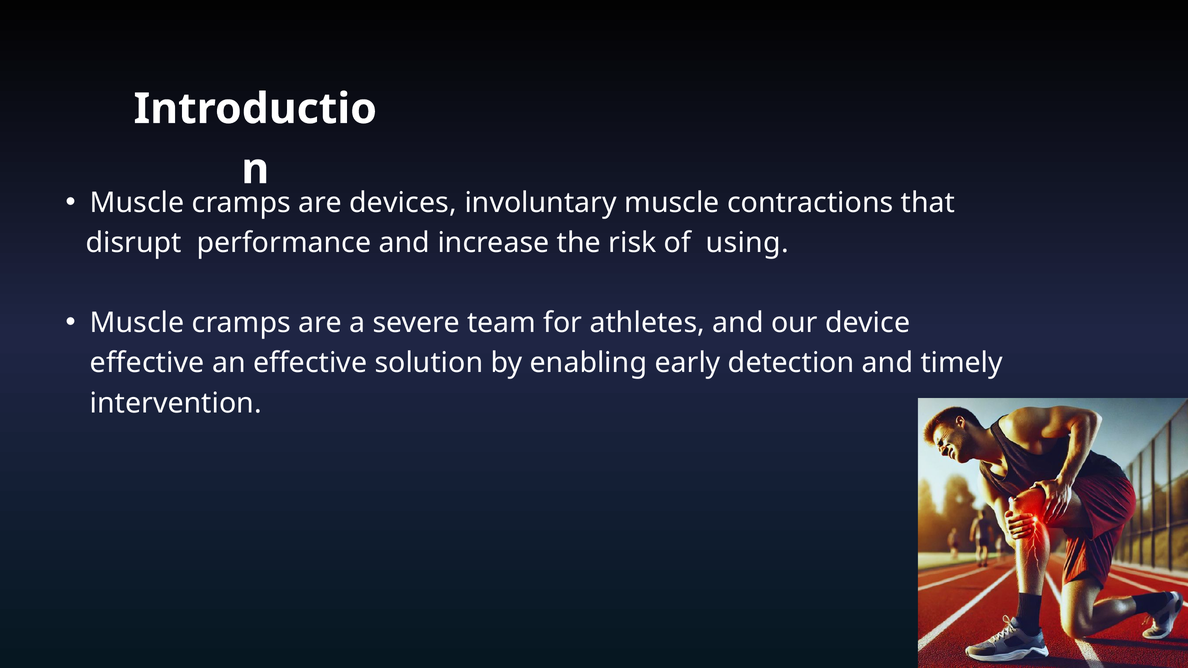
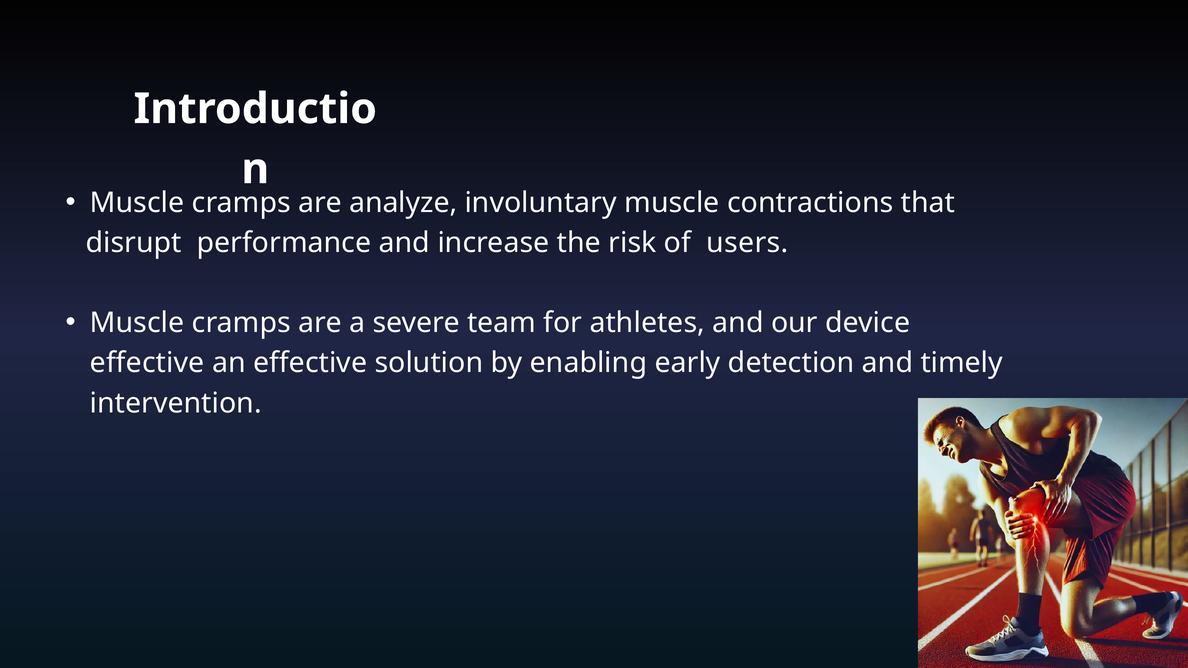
devices: devices -> analyze
using: using -> users
